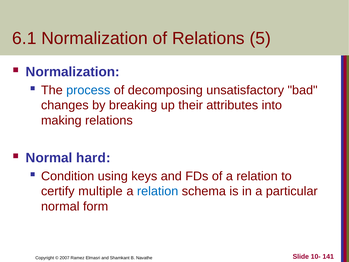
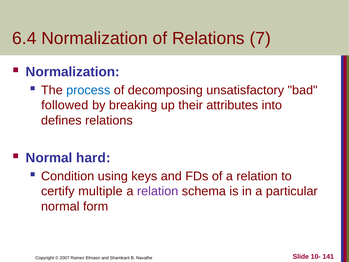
6.1: 6.1 -> 6.4
5: 5 -> 7
changes: changes -> followed
making: making -> defines
relation at (158, 191) colour: blue -> purple
